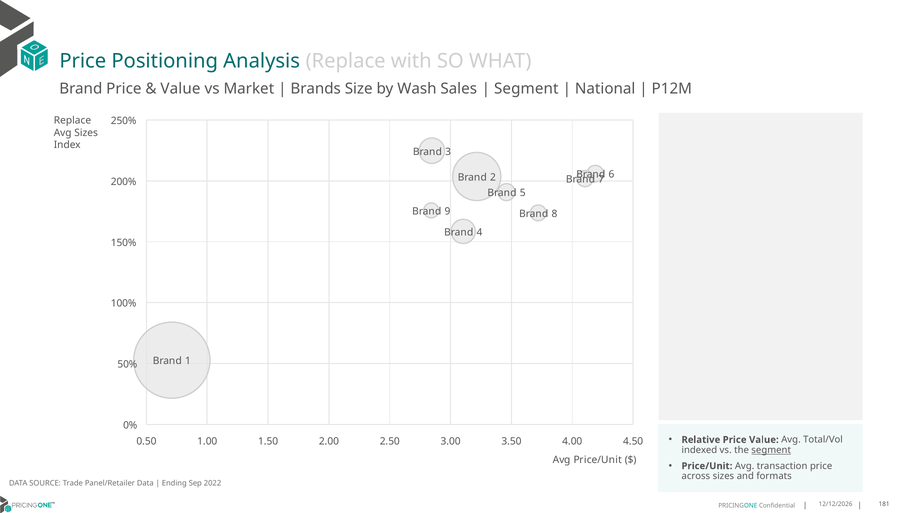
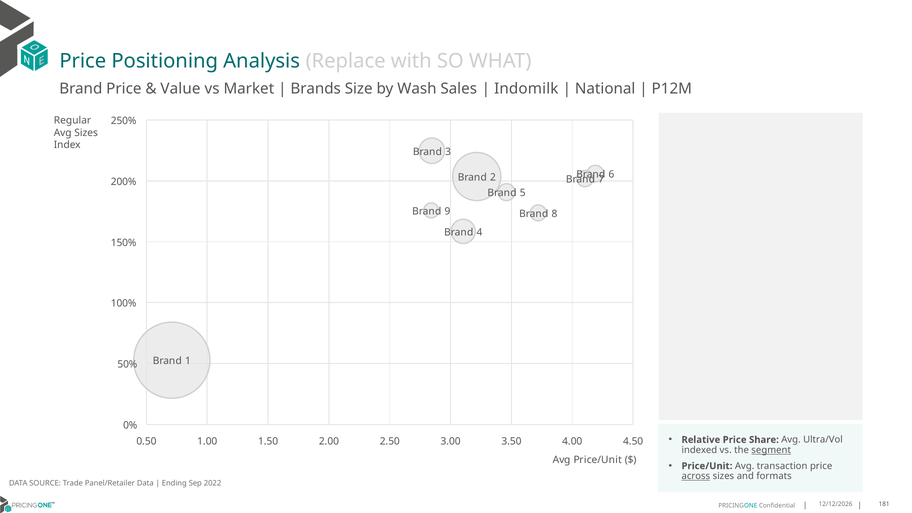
Segment at (526, 89): Segment -> Indomilk
Replace at (73, 121): Replace -> Regular
Price Value: Value -> Share
Total/Vol: Total/Vol -> Ultra/Vol
across underline: none -> present
